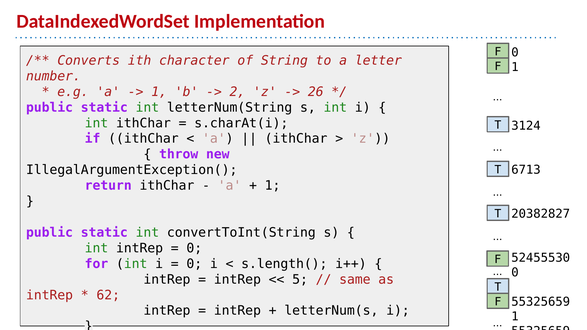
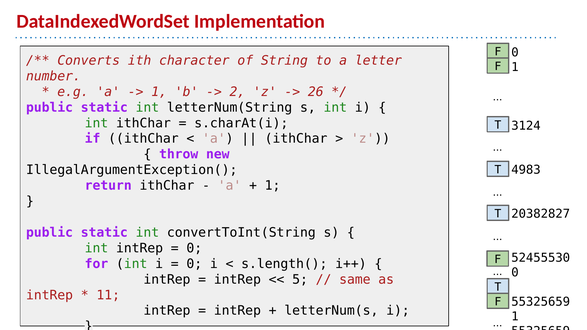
6713: 6713 -> 4983
62: 62 -> 11
